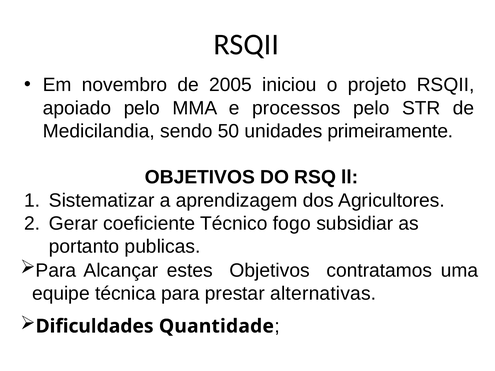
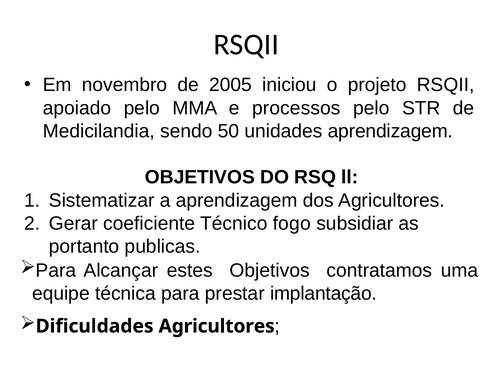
unidades primeiramente: primeiramente -> aprendizagem
alternativas: alternativas -> implantação
Dificuldades Quantidade: Quantidade -> Agricultores
